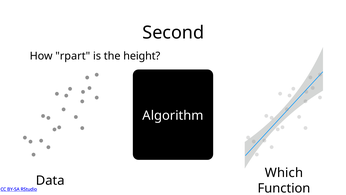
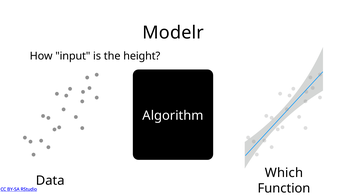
Second: Second -> Modelr
rpart: rpart -> input
